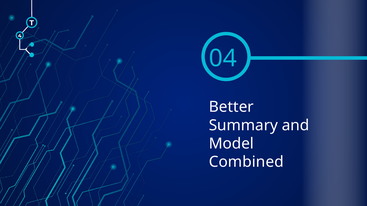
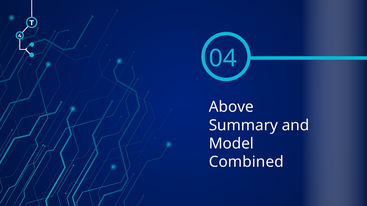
Better: Better -> Above
